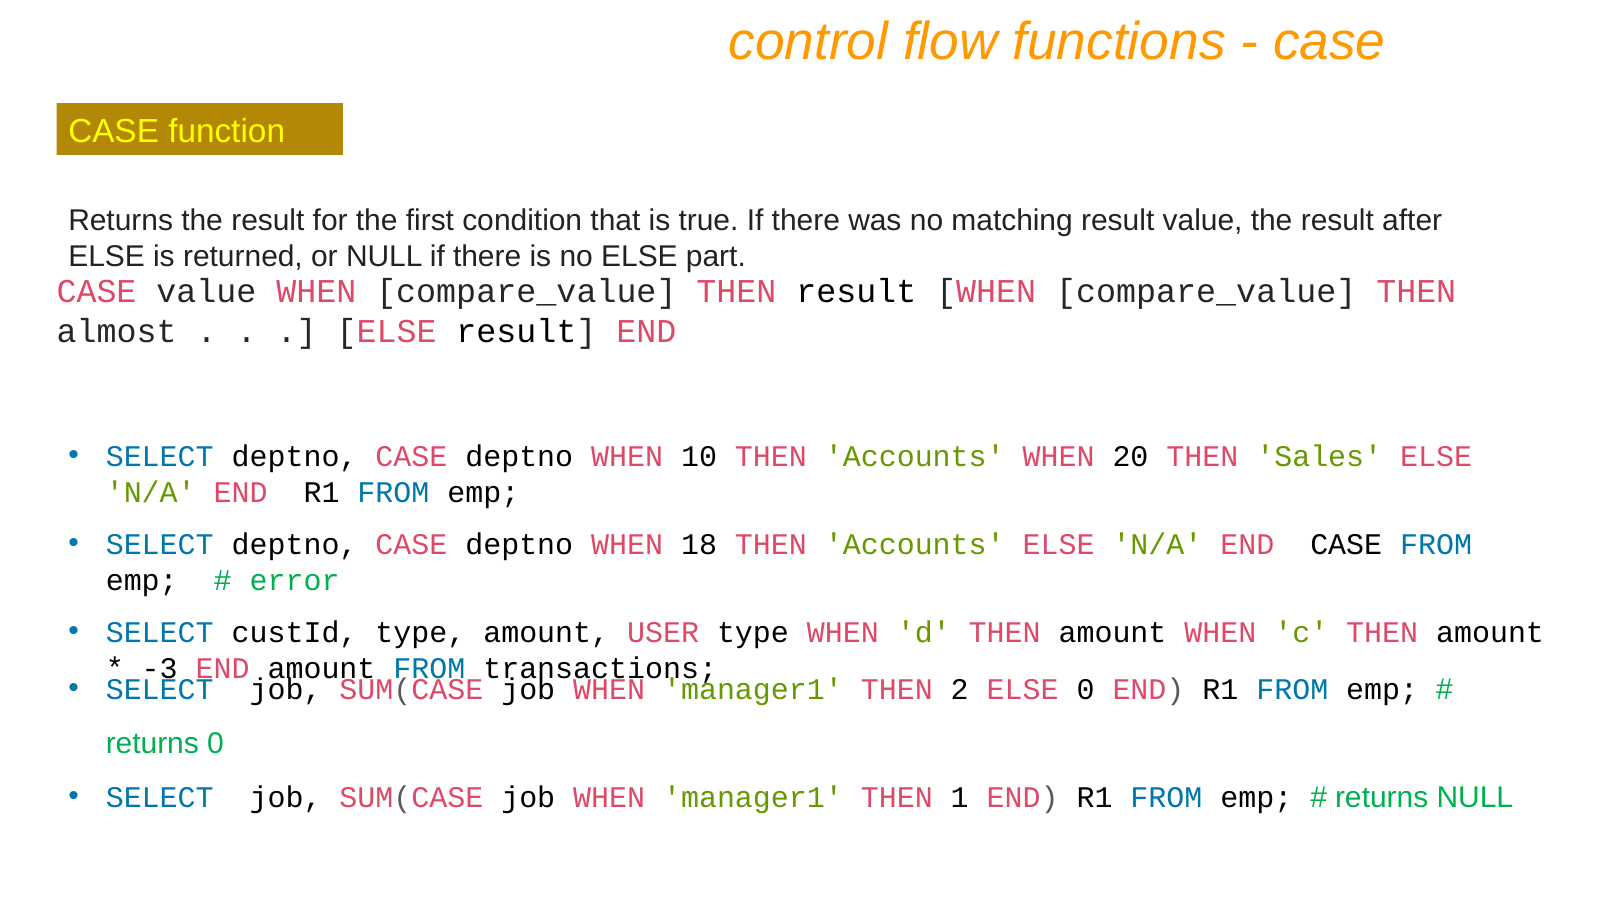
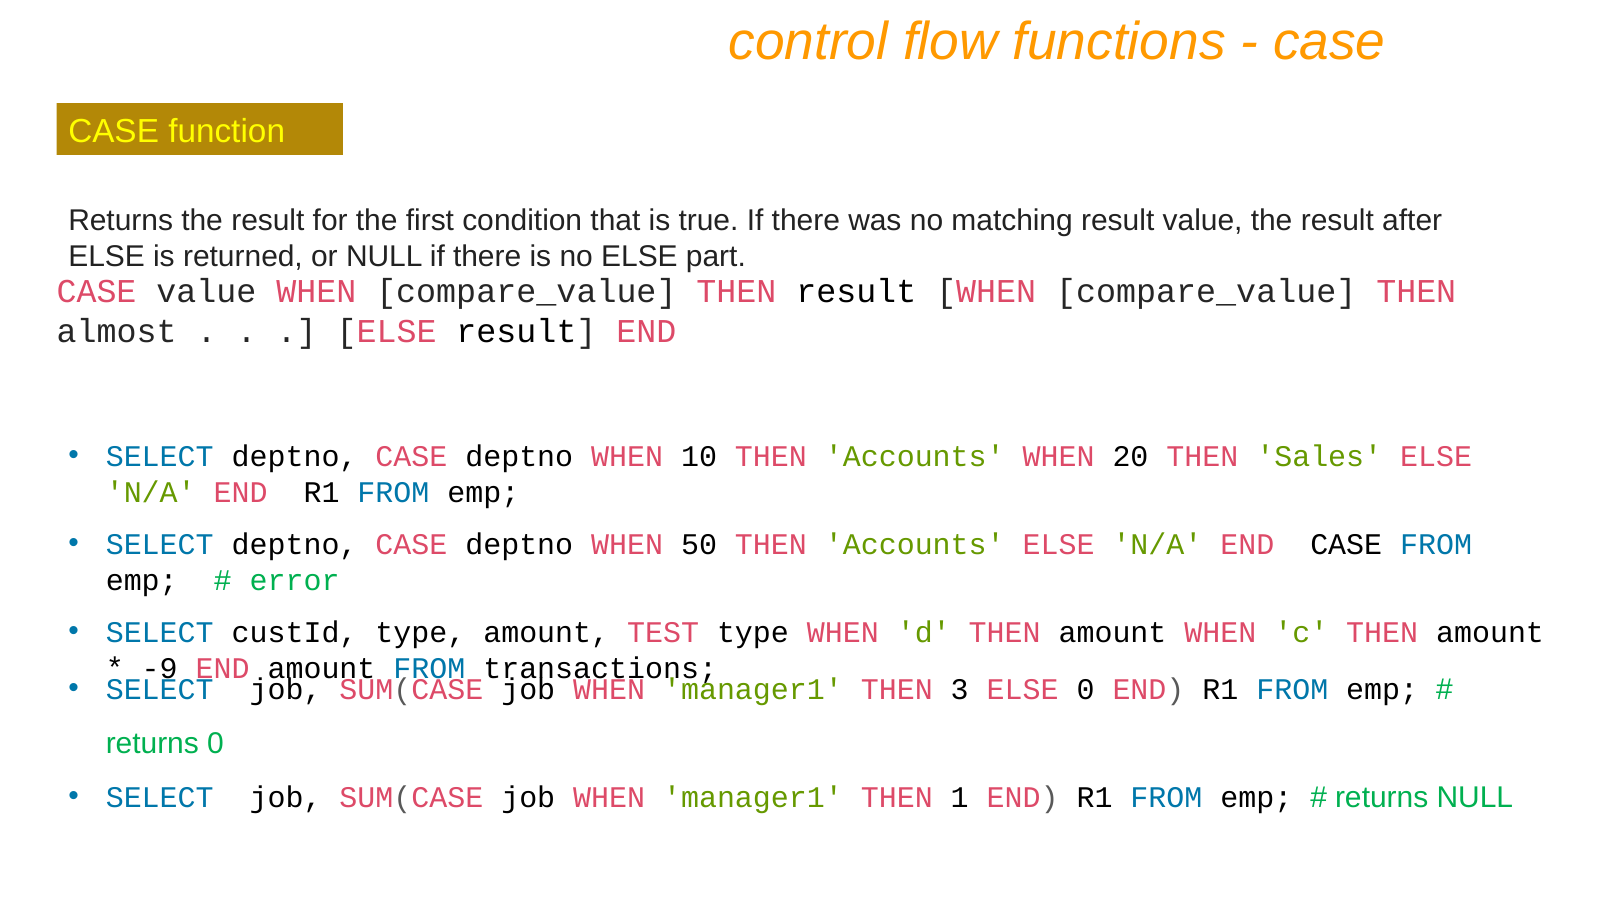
18: 18 -> 50
USER: USER -> TEST
-3: -3 -> -9
2: 2 -> 3
